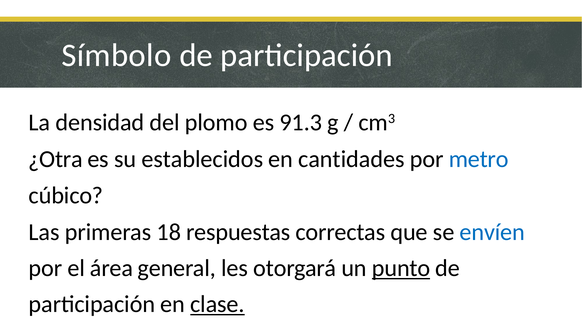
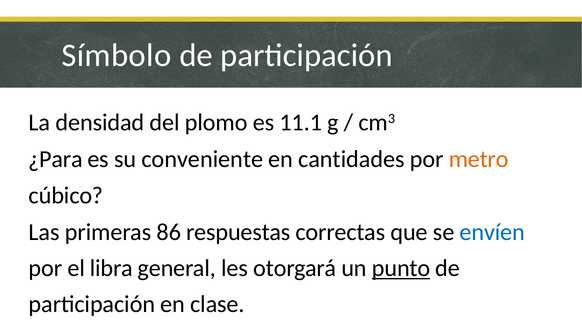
91.3: 91.3 -> 11.1
¿Otra: ¿Otra -> ¿Para
establecidos: establecidos -> conveniente
metro colour: blue -> orange
18: 18 -> 86
área: área -> libra
clase underline: present -> none
